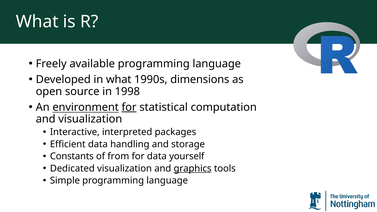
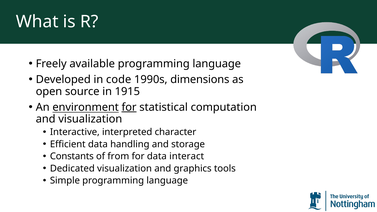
in what: what -> code
1998: 1998 -> 1915
packages: packages -> character
yourself: yourself -> interact
graphics underline: present -> none
